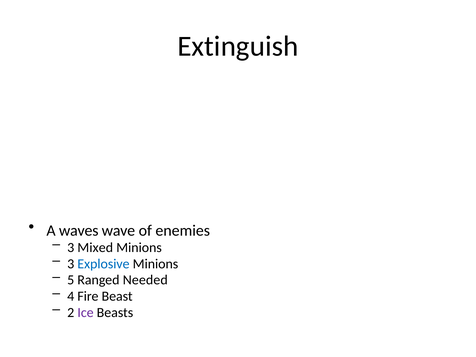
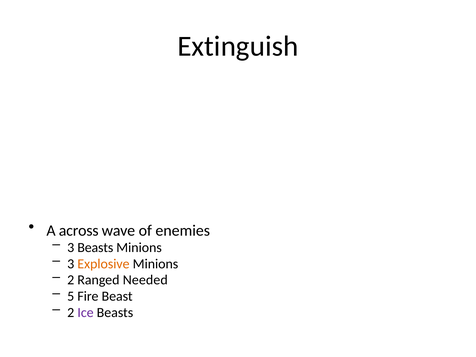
waves: waves -> across
3 Mixed: Mixed -> Beasts
Explosive colour: blue -> orange
5 at (71, 280): 5 -> 2
4: 4 -> 5
